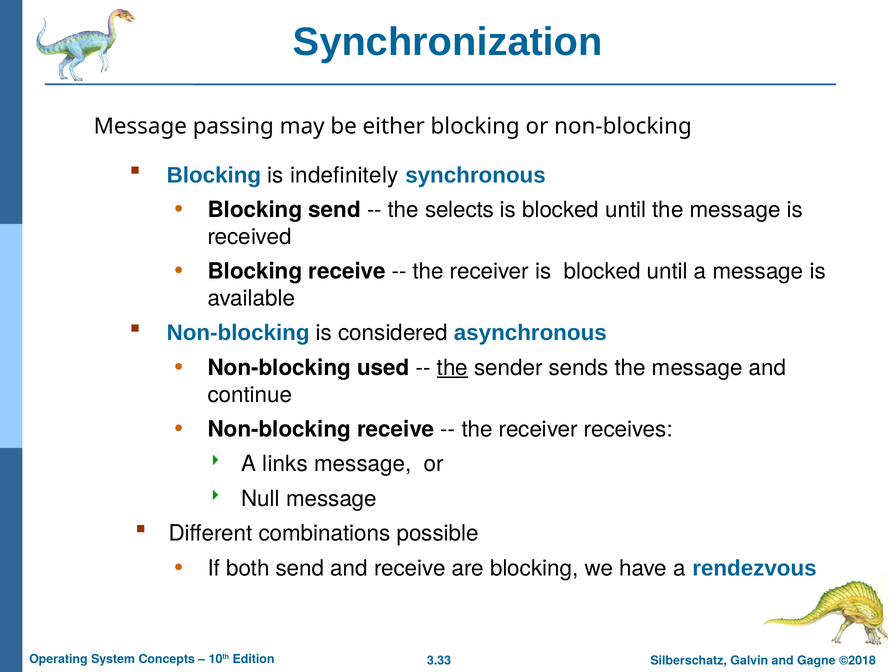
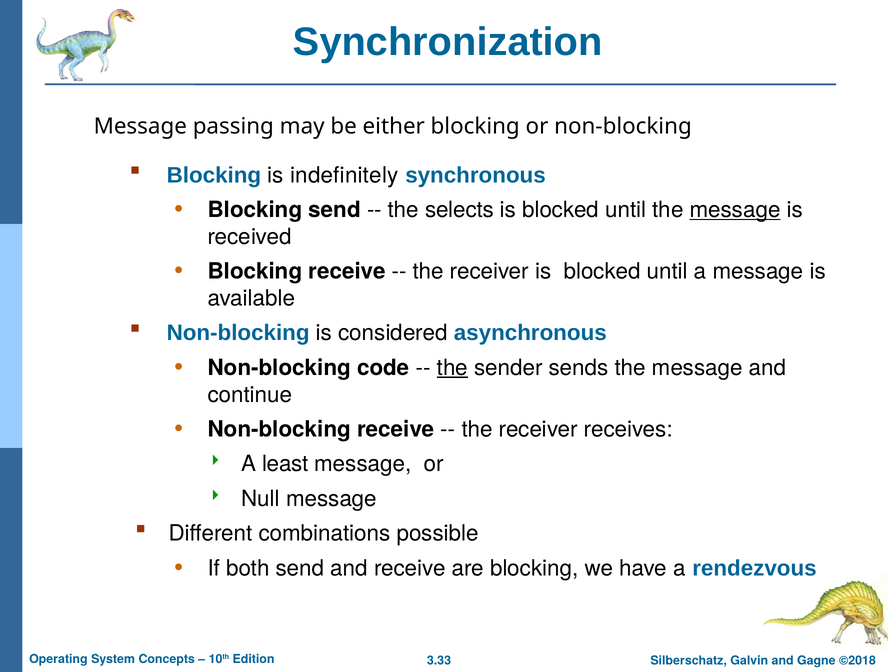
message at (735, 210) underline: none -> present
used: used -> code
links: links -> least
